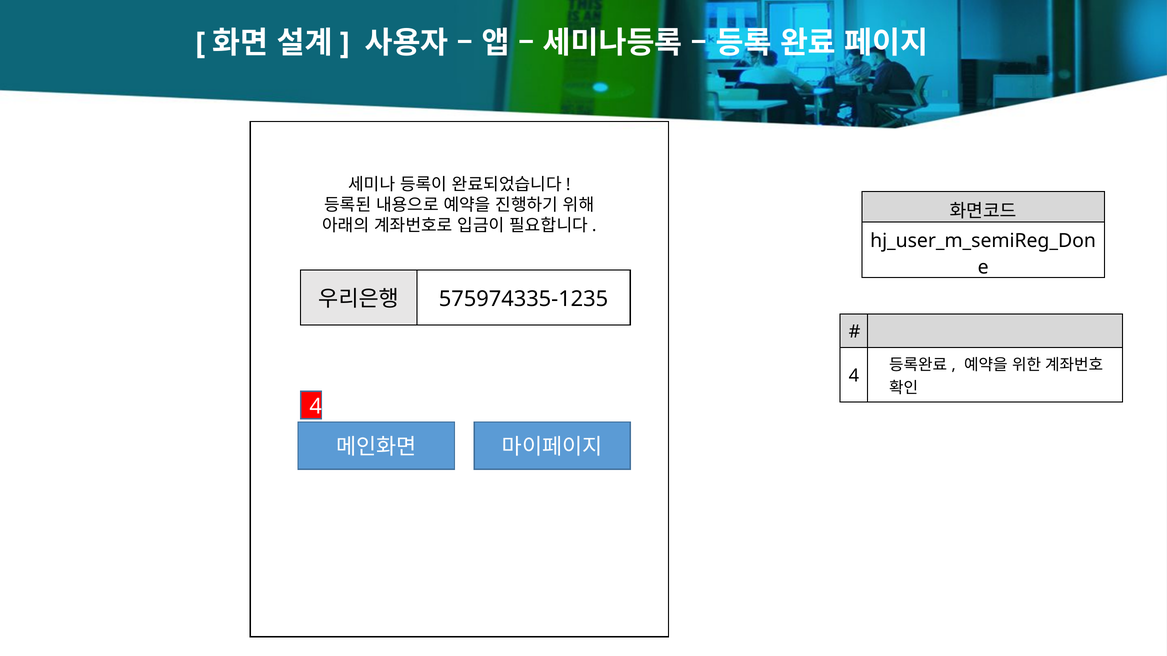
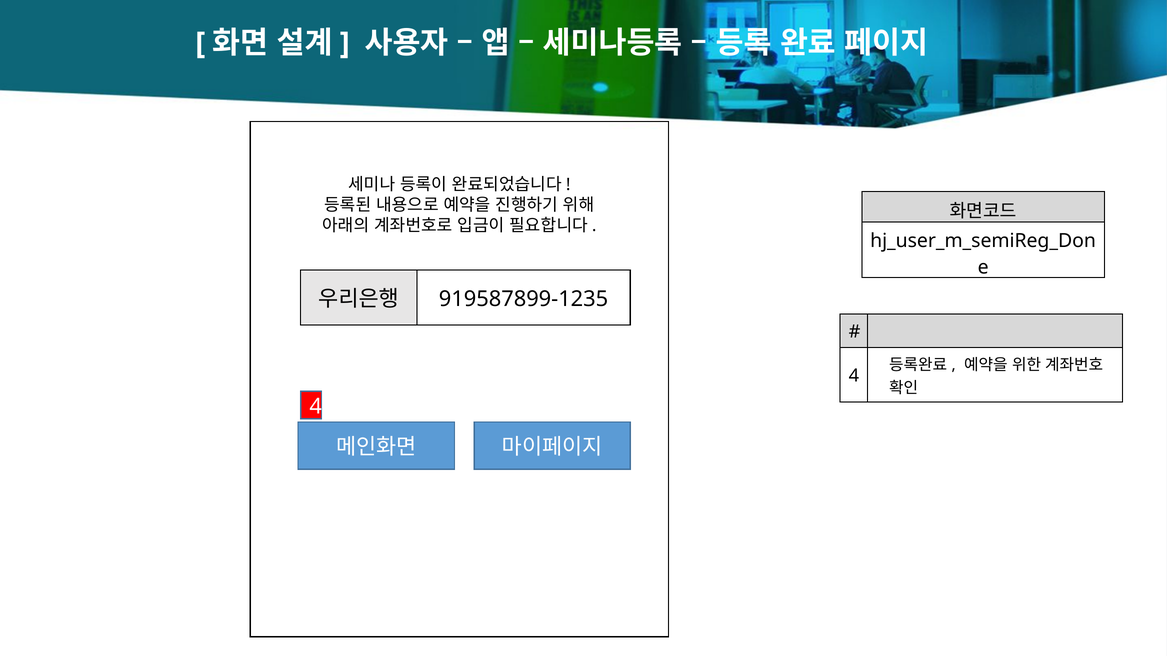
575974335-1235: 575974335-1235 -> 919587899-1235
